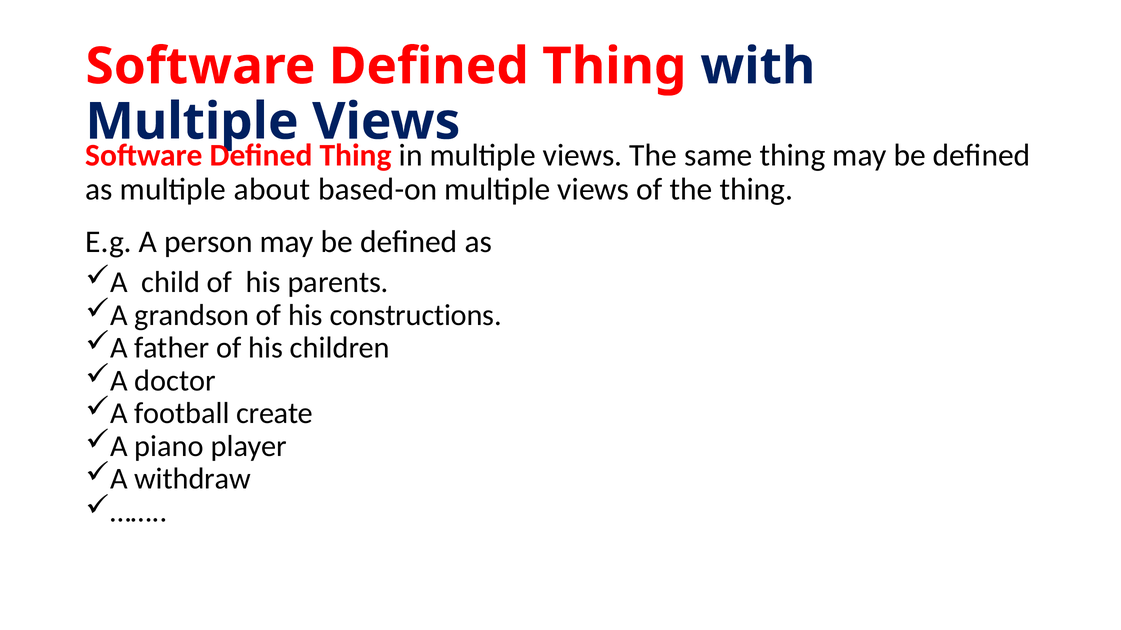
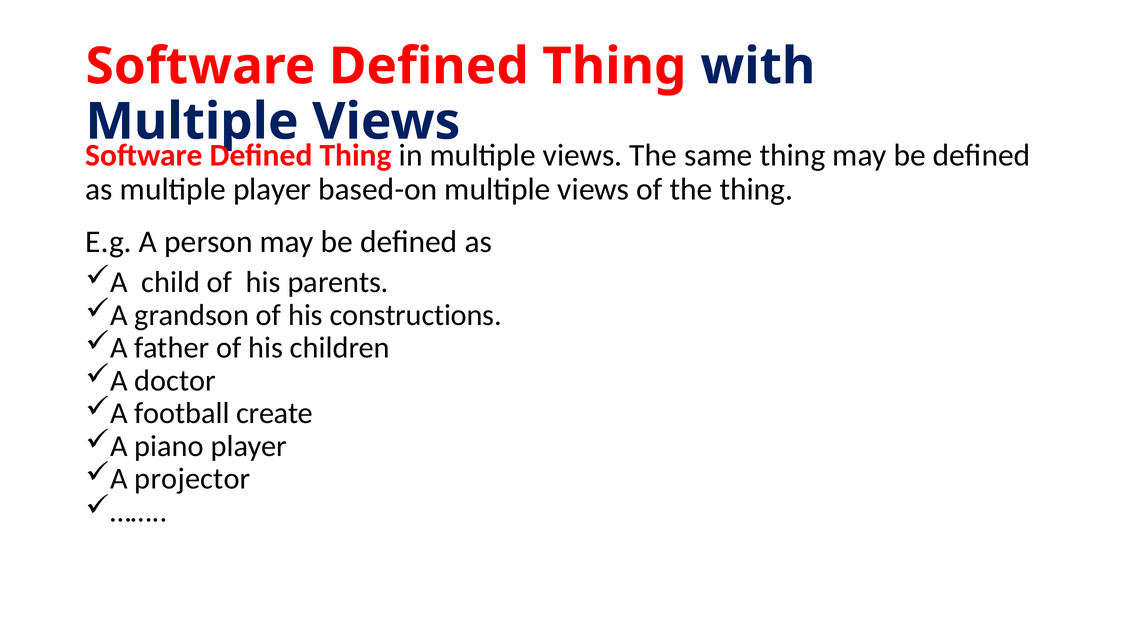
multiple about: about -> player
withdraw: withdraw -> projector
